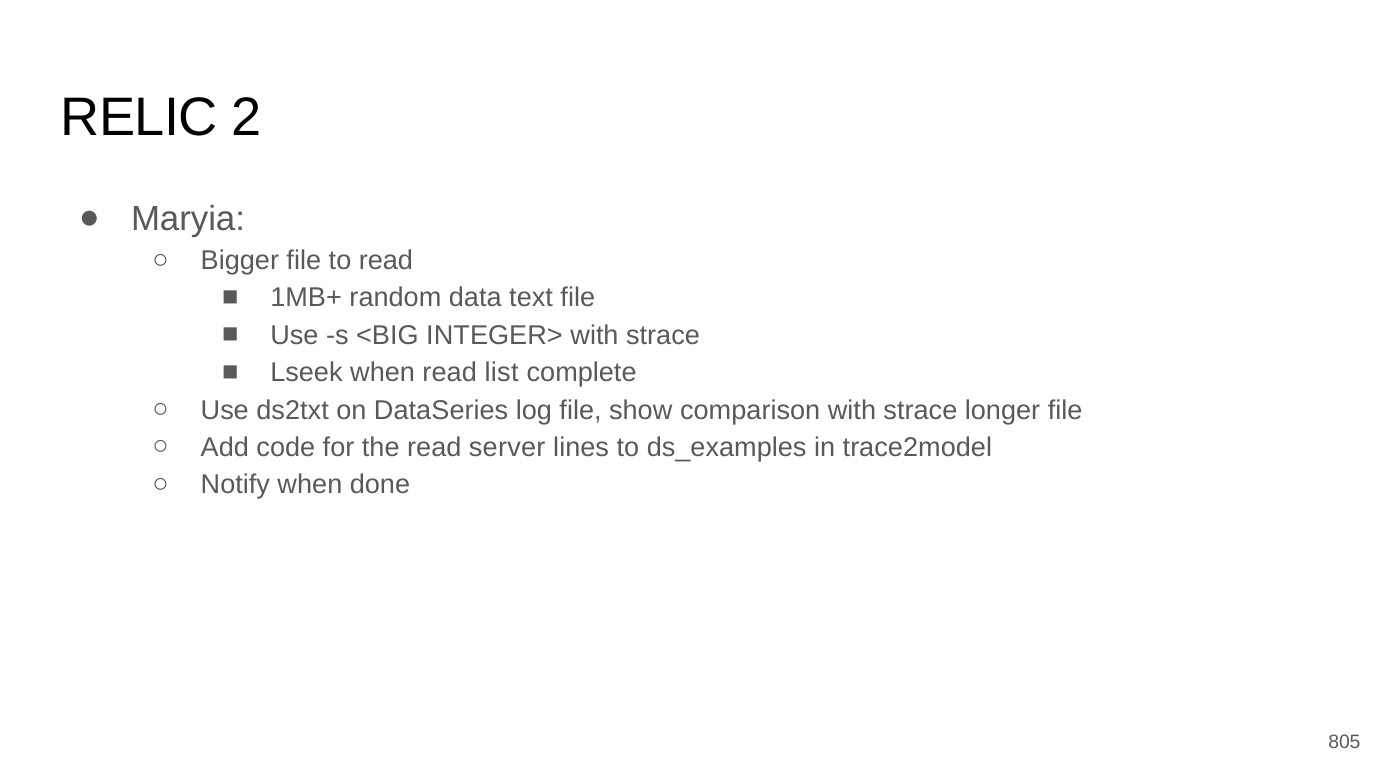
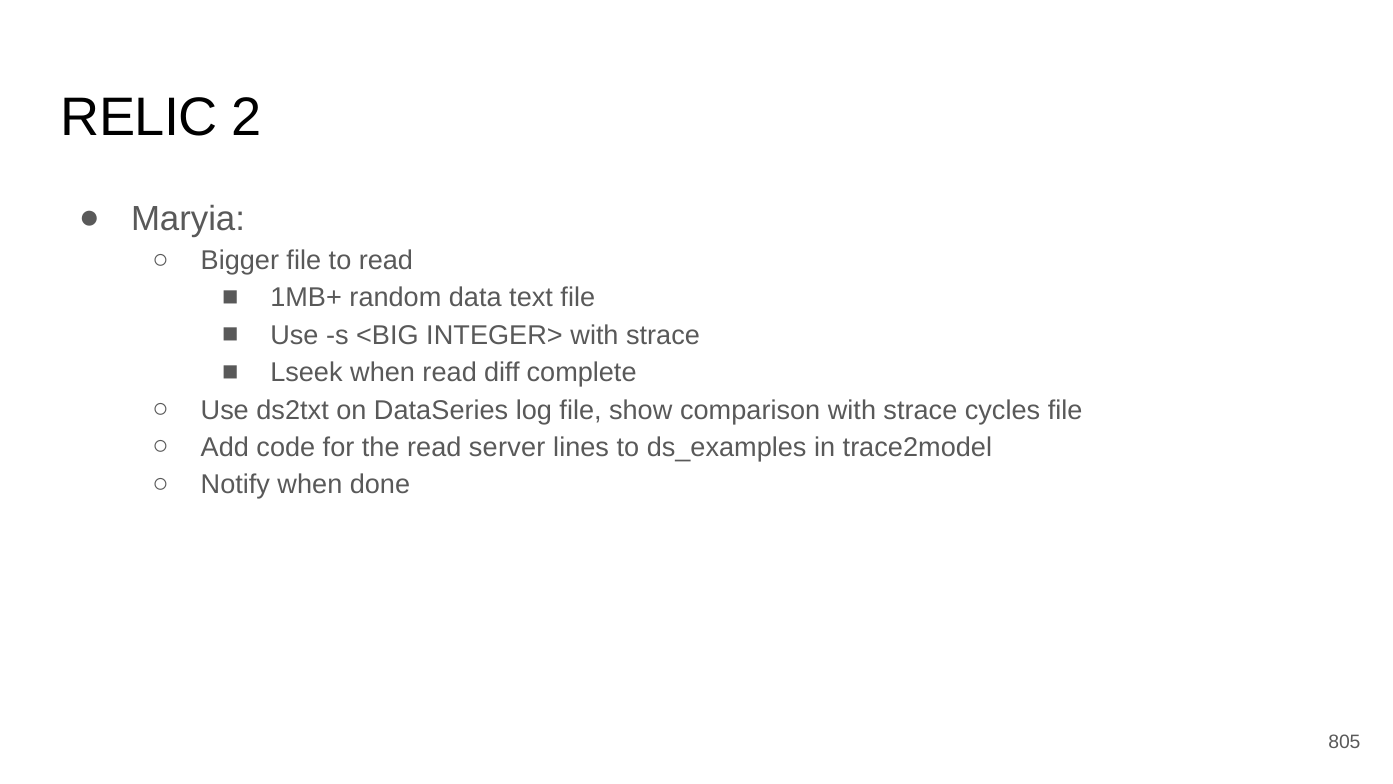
list: list -> diff
longer: longer -> cycles
